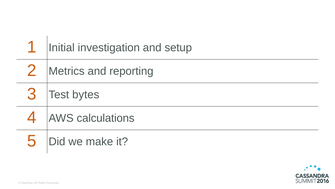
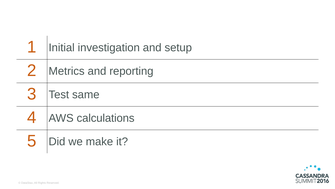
bytes: bytes -> same
